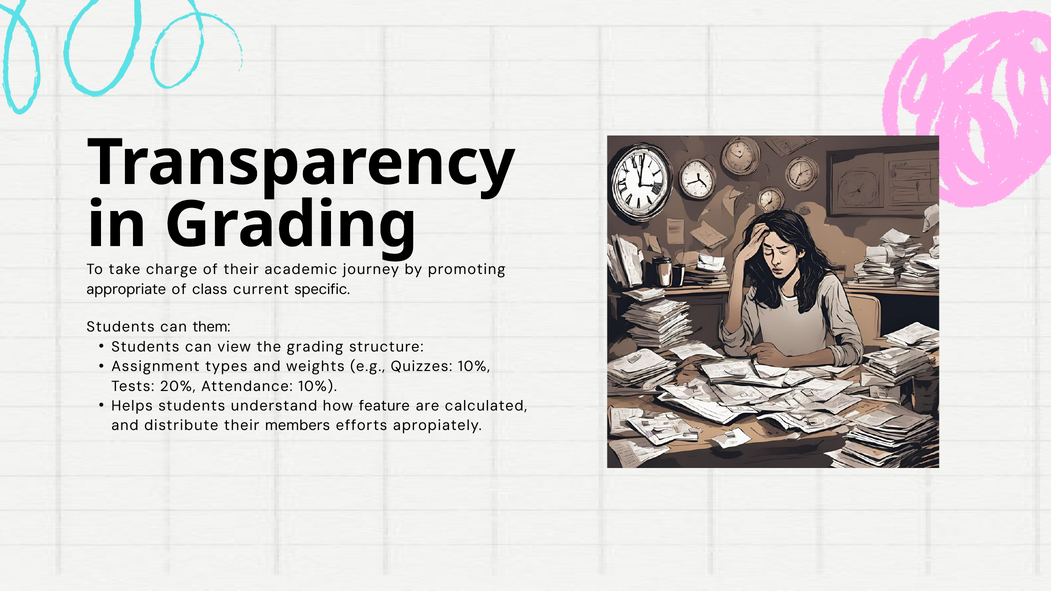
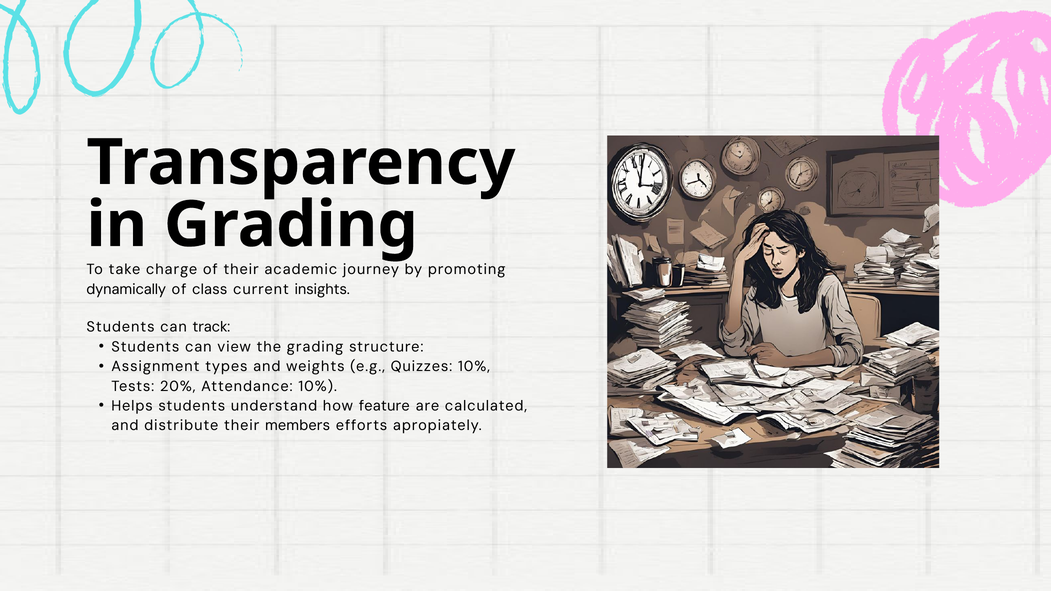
appropriate: appropriate -> dynamically
specific: specific -> insights
them: them -> track
